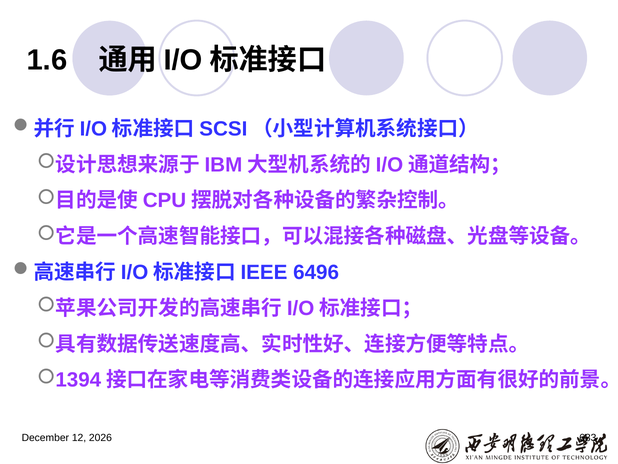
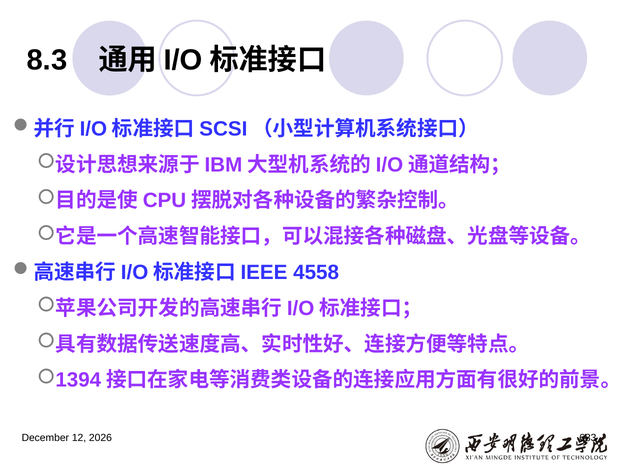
1.6: 1.6 -> 8.3
6496: 6496 -> 4558
